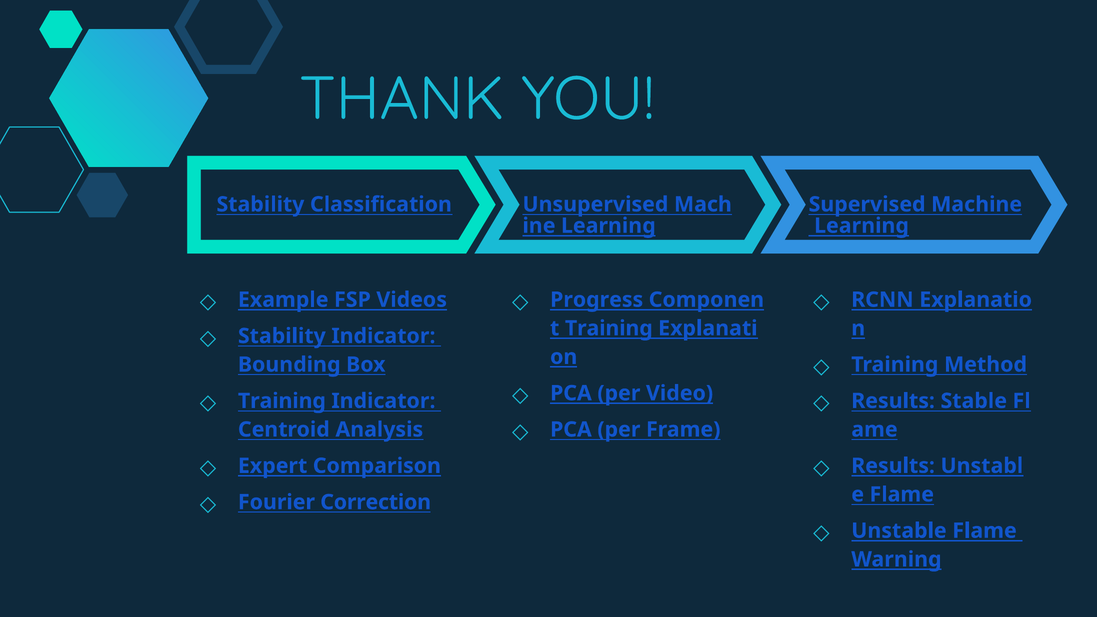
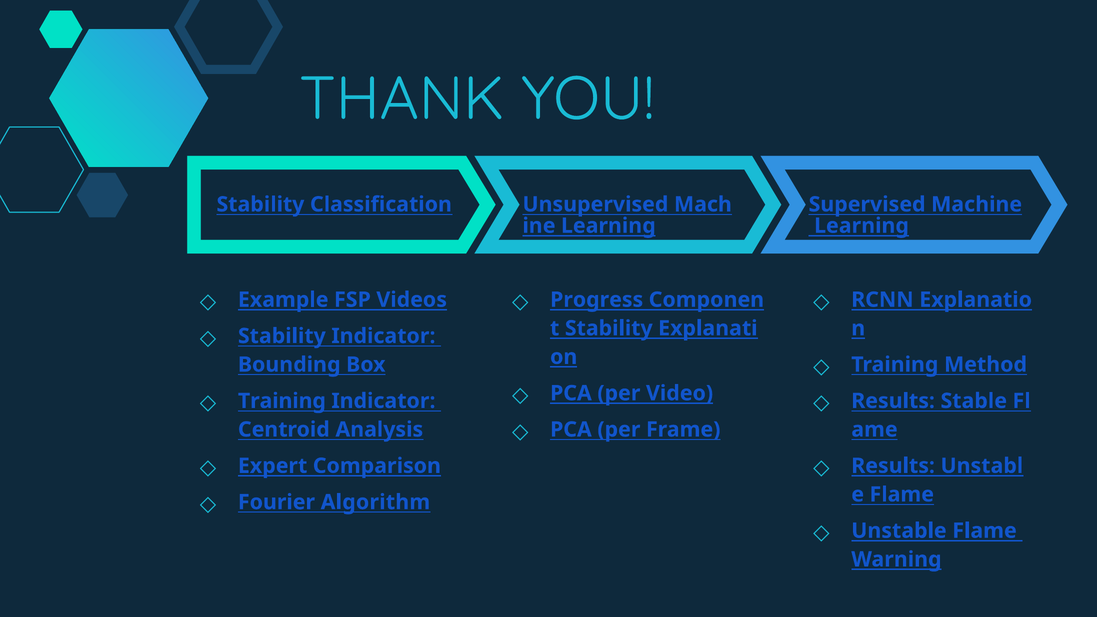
Training at (609, 328): Training -> Stability
Correction: Correction -> Algorithm
